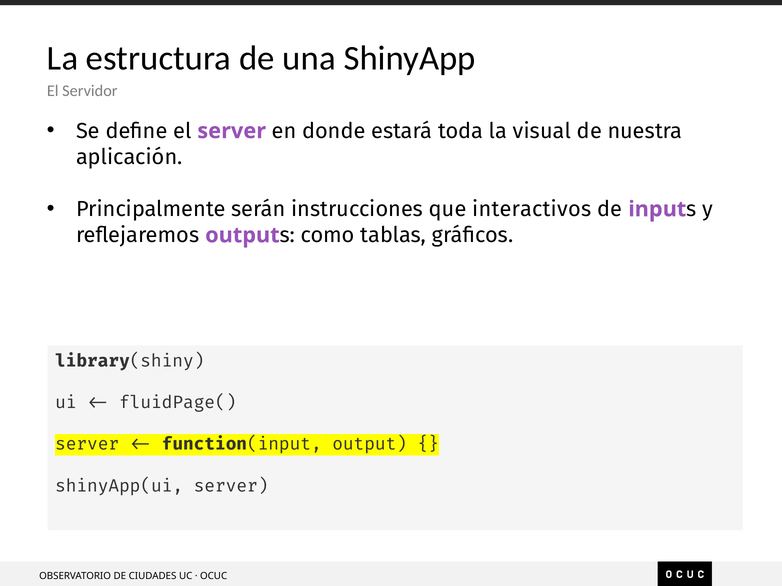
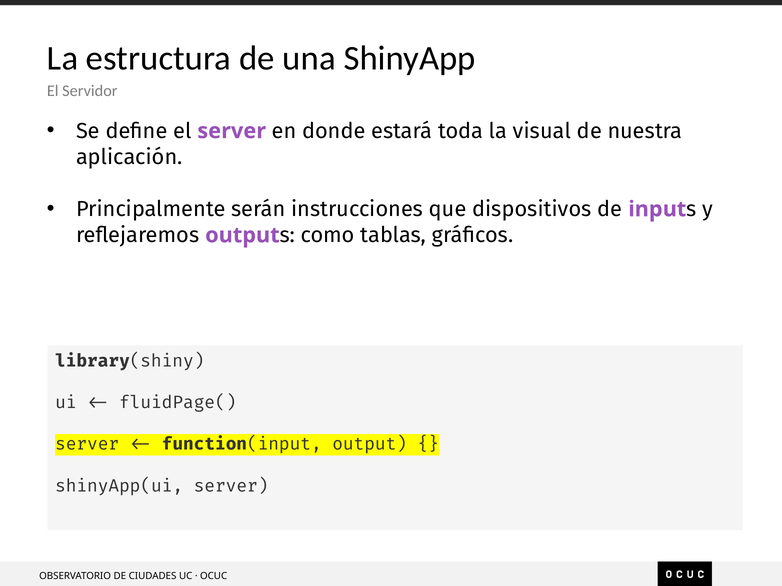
interactivos: interactivos -> dispositivos
